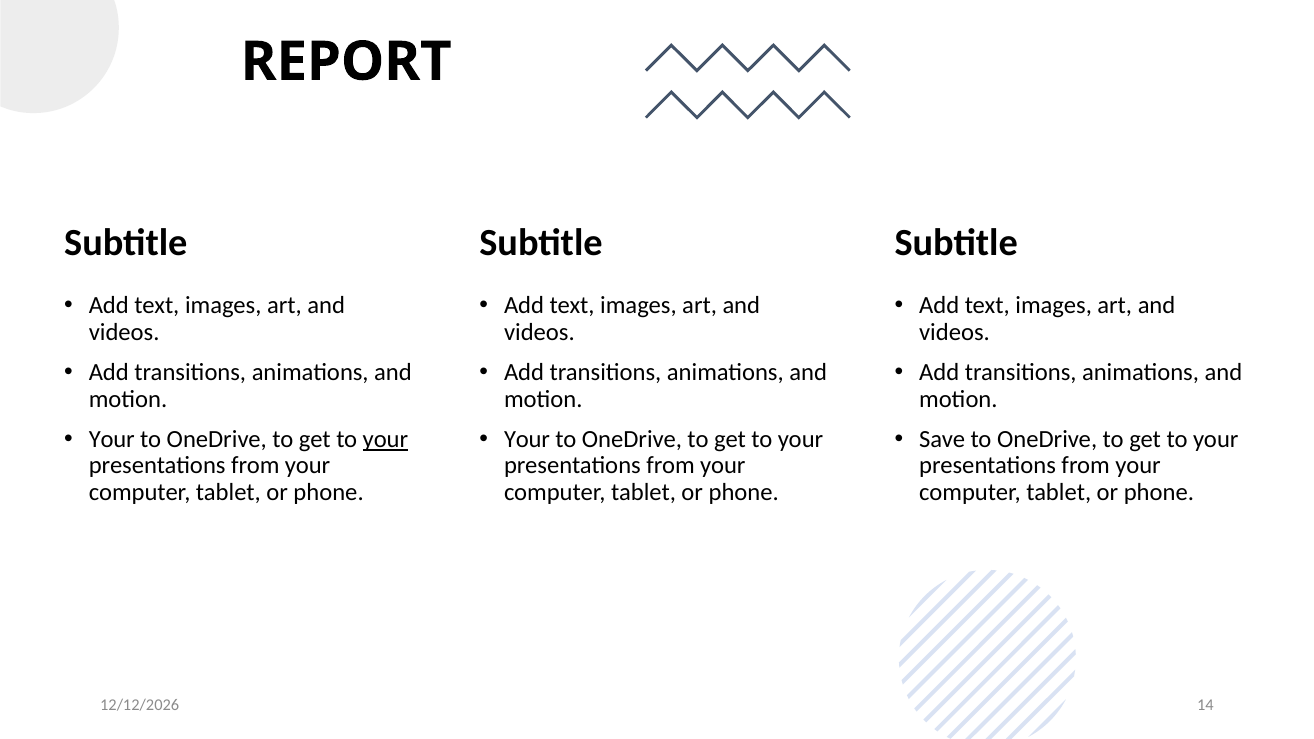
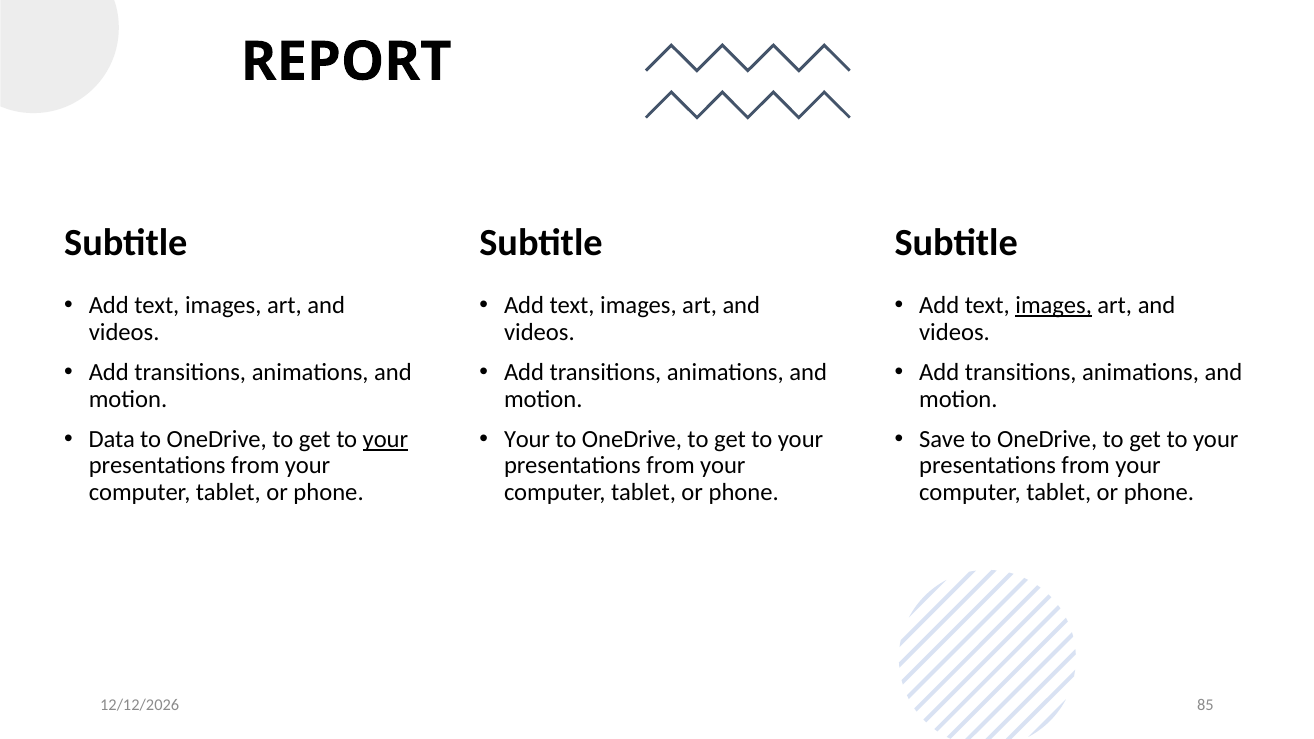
images at (1054, 305) underline: none -> present
Your at (112, 439): Your -> Data
14: 14 -> 85
